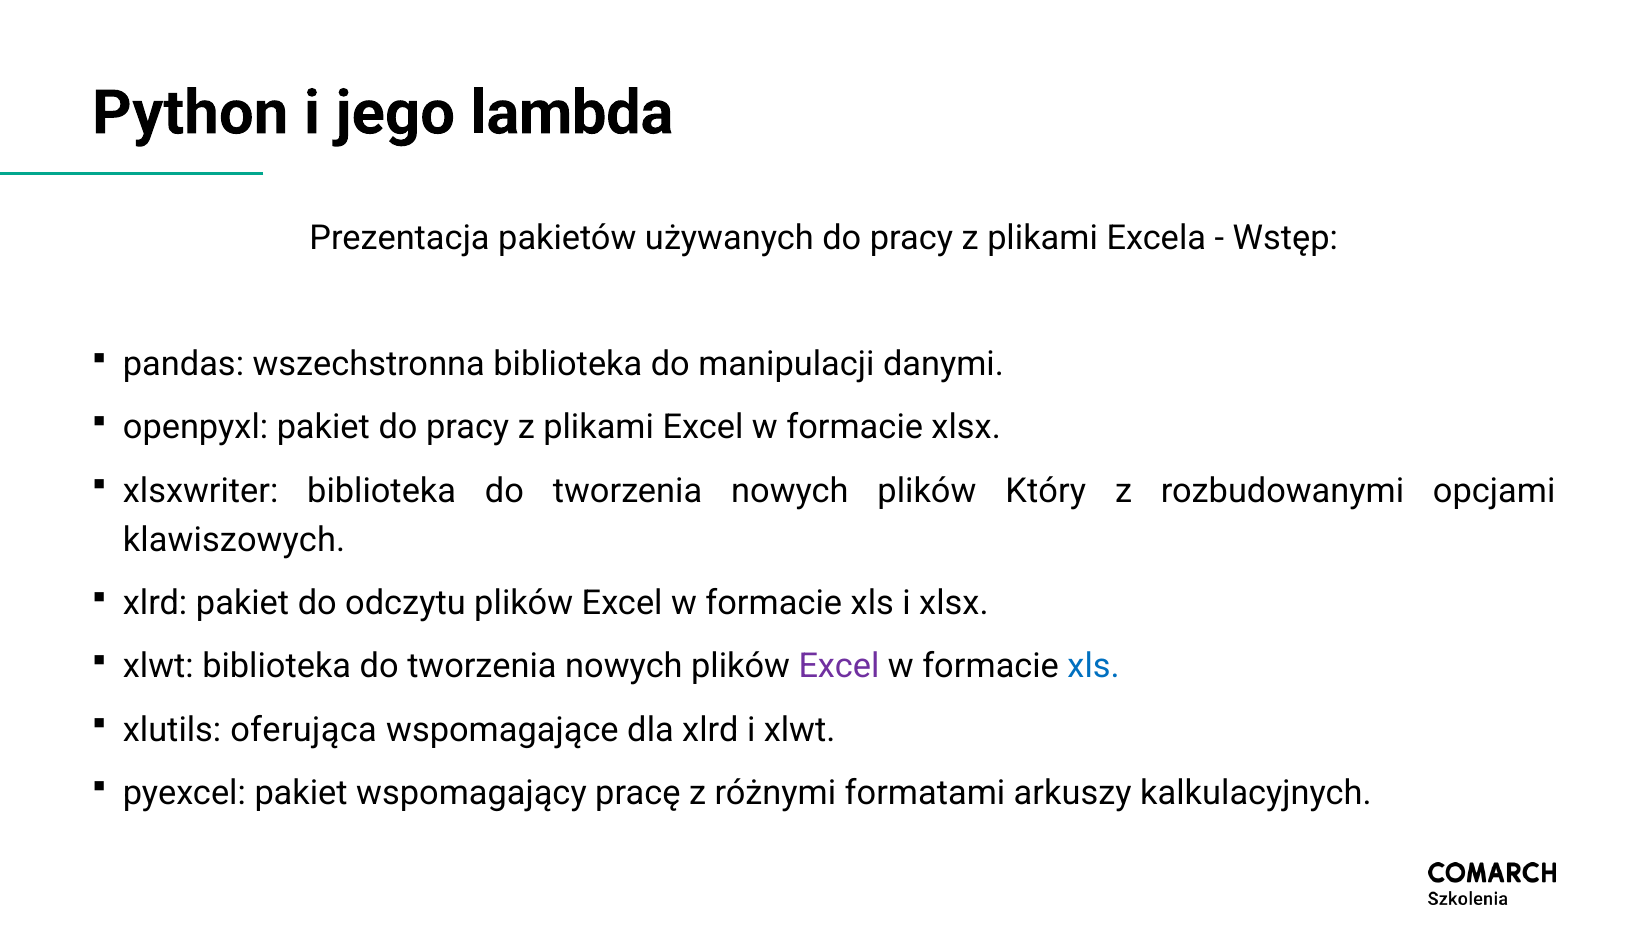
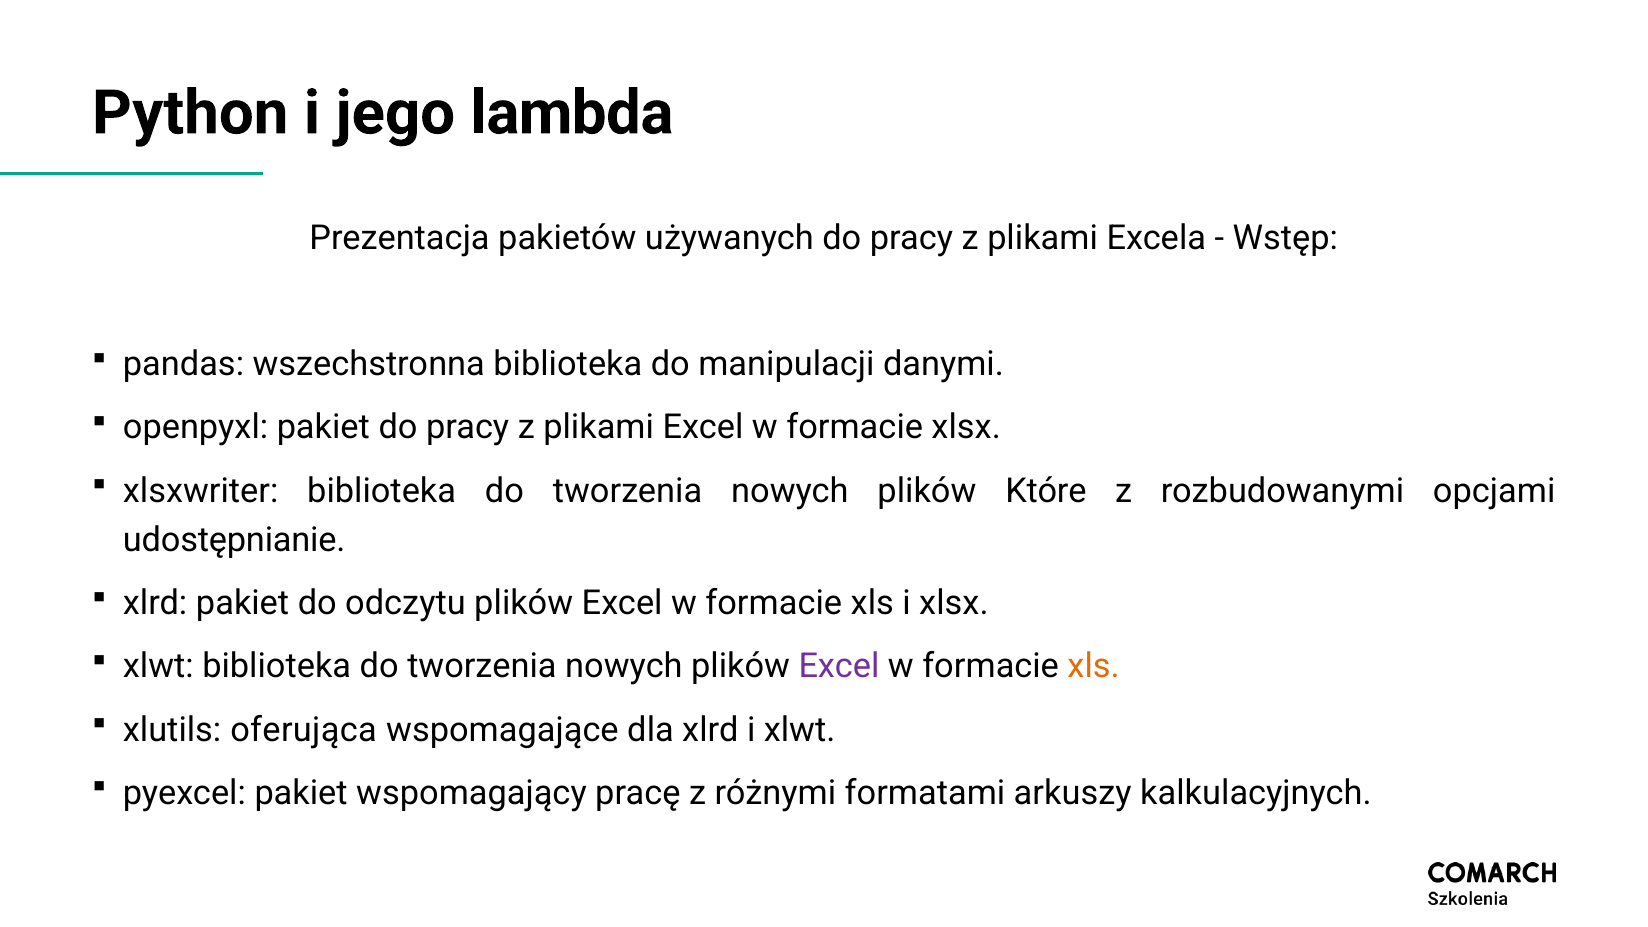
Który: Który -> Które
klawiszowych: klawiszowych -> udostępnianie
xls at (1094, 667) colour: blue -> orange
